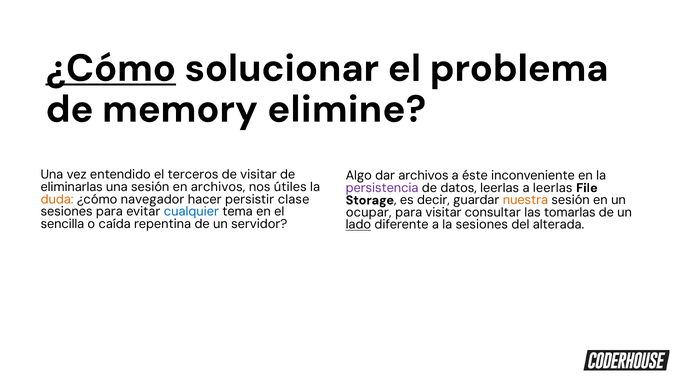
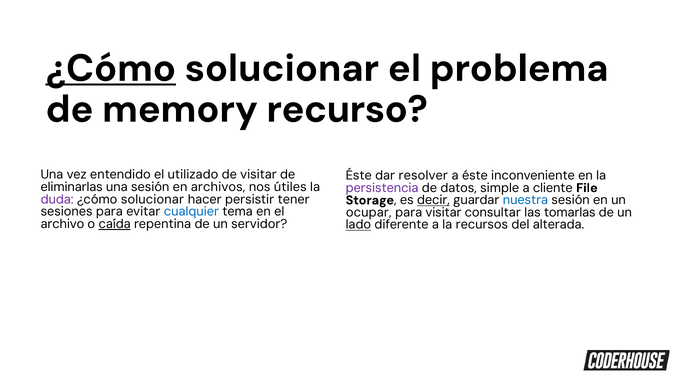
elimine: elimine -> recurso
terceros: terceros -> utilizado
Algo at (359, 176): Algo -> Éste
dar archivos: archivos -> resolver
datos leerlas: leerlas -> simple
a leerlas: leerlas -> cliente
duda colour: orange -> purple
navegador at (153, 199): navegador -> solucionar
clase: clase -> tener
decir underline: none -> present
nuestra colour: orange -> blue
sencilla: sencilla -> archivo
caída underline: none -> present
la sesiones: sesiones -> recursos
